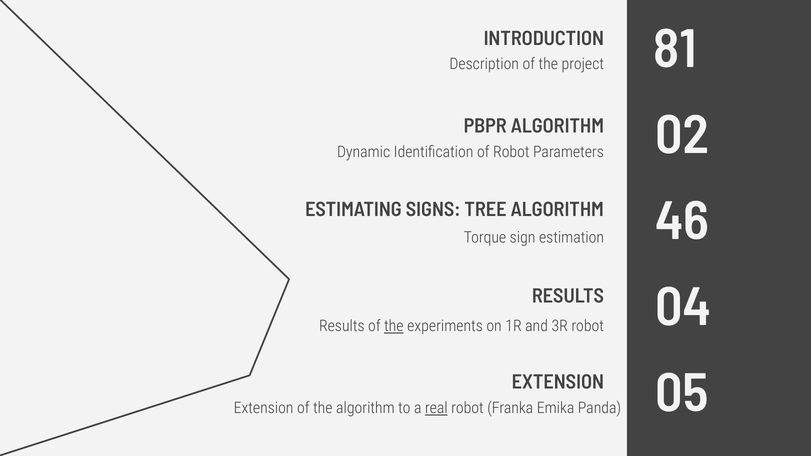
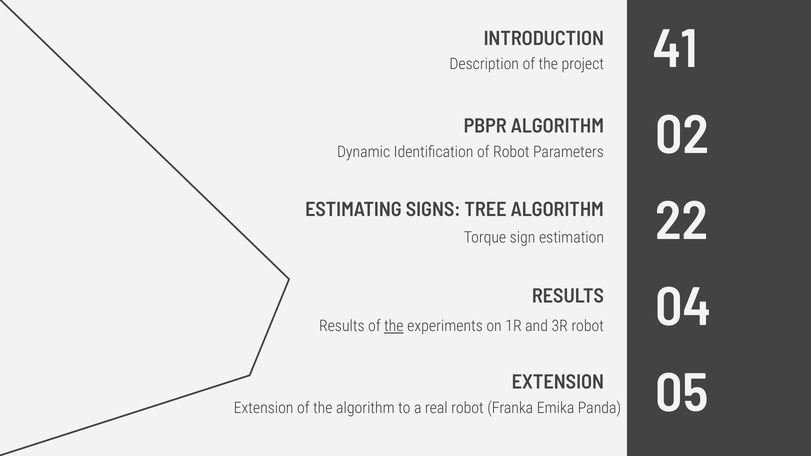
81: 81 -> 41
46: 46 -> 22
real underline: present -> none
